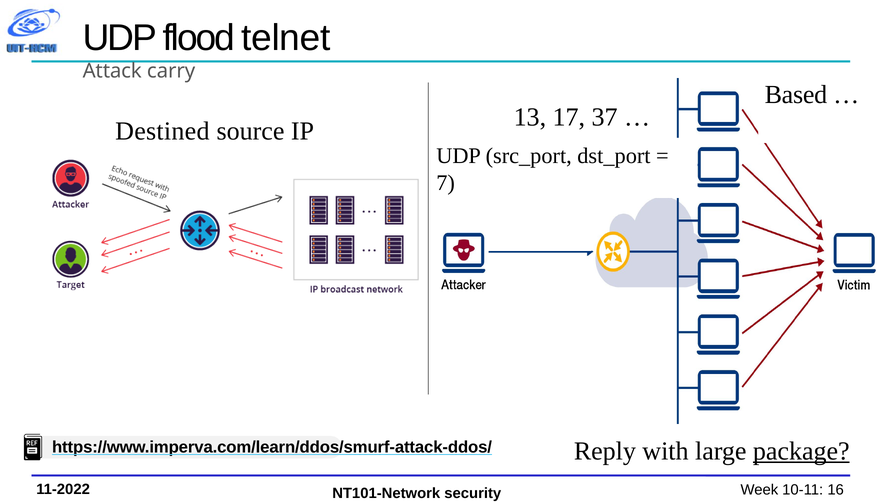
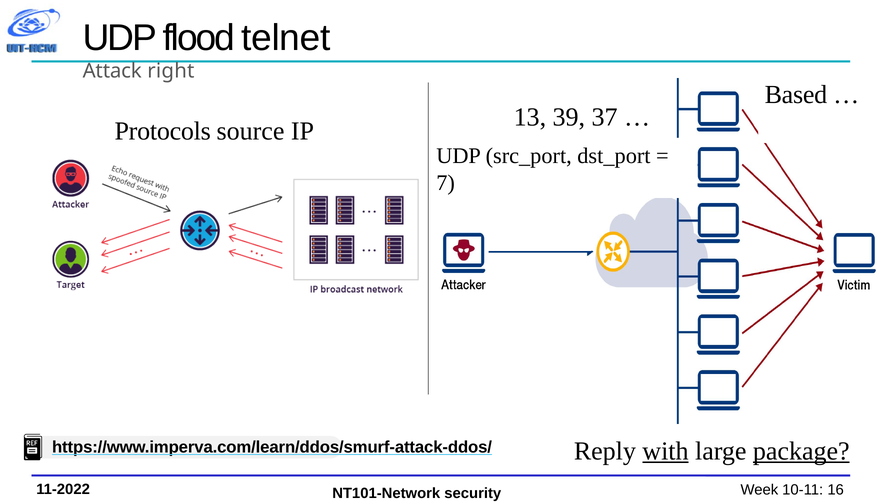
carry: carry -> right
17: 17 -> 39
Destined: Destined -> Protocols
with underline: none -> present
